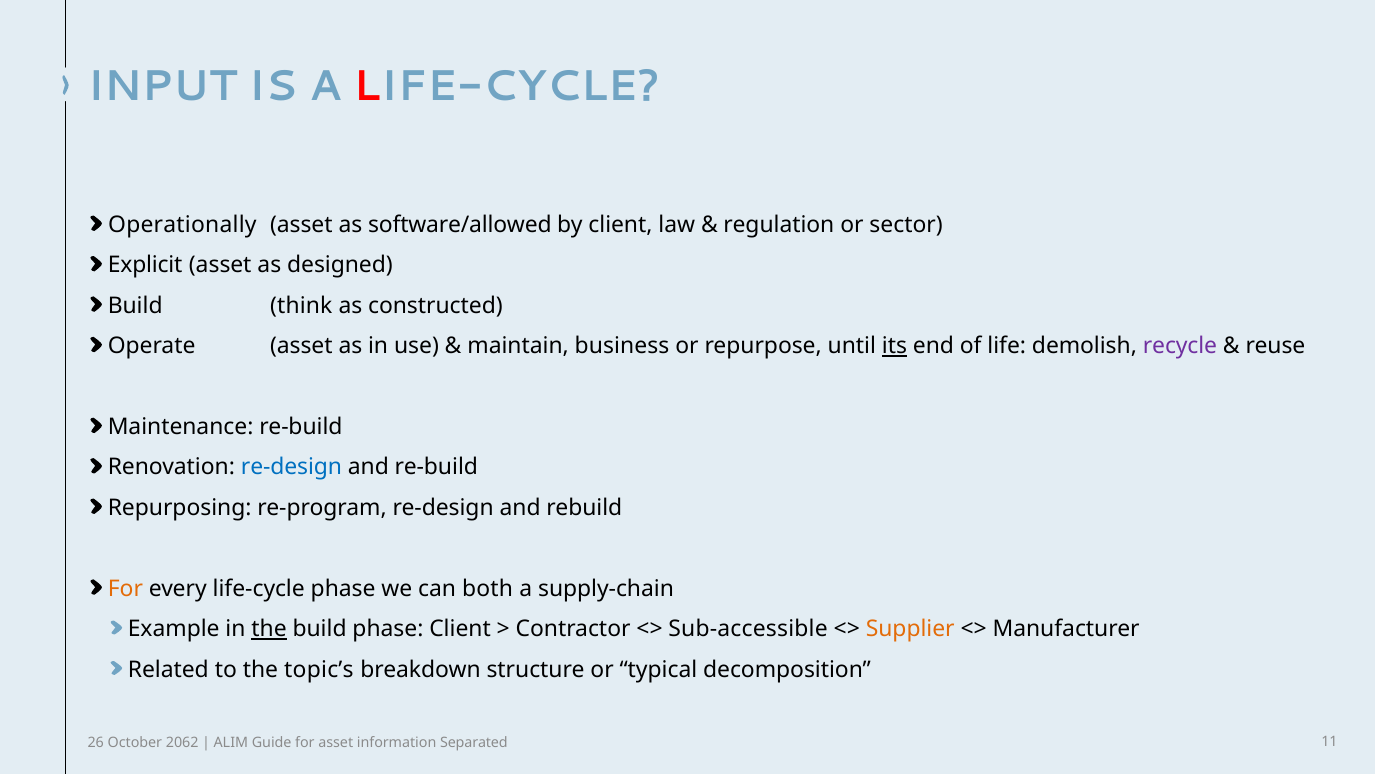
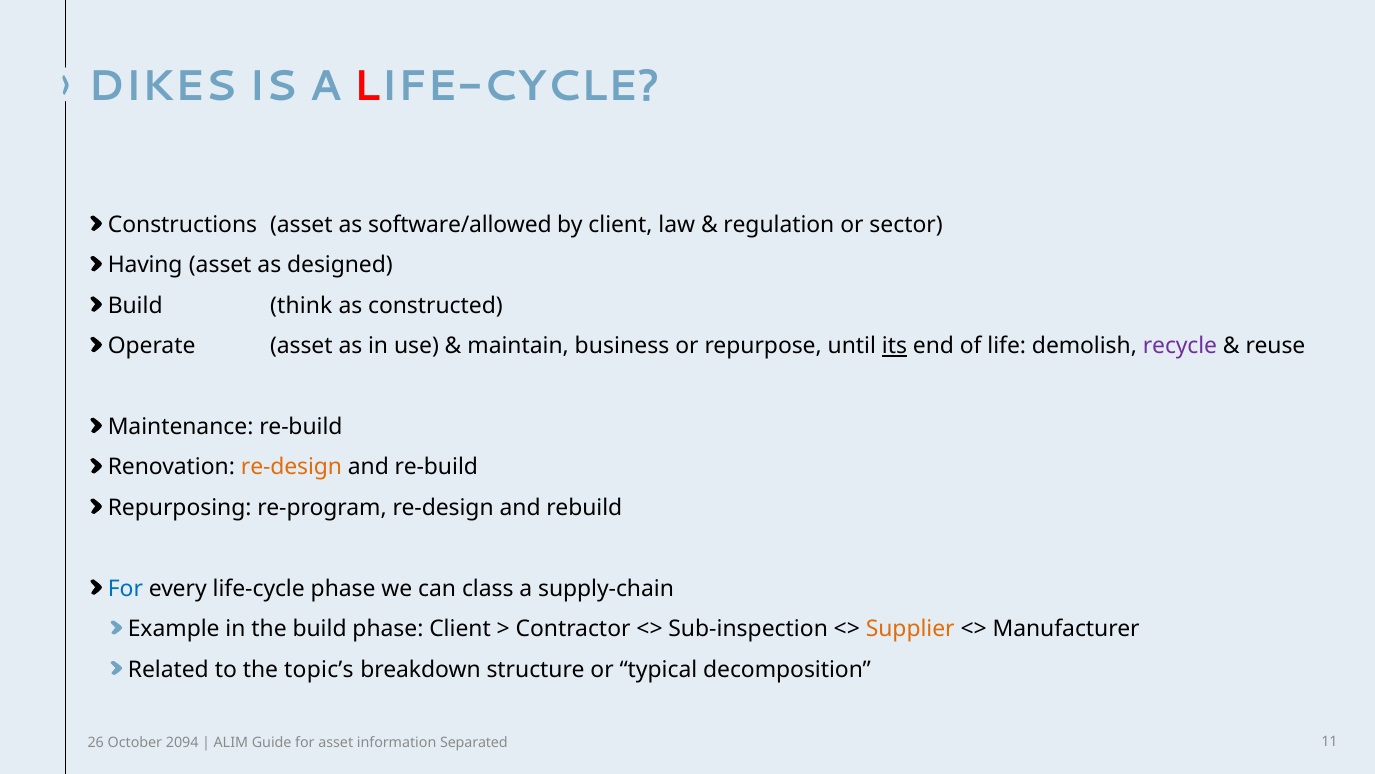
INPUT: INPUT -> DIKES
Operationally: Operationally -> Constructions
Explicit: Explicit -> Having
re-design at (291, 467) colour: blue -> orange
For at (125, 588) colour: orange -> blue
both: both -> class
the at (269, 629) underline: present -> none
Sub-accessible: Sub-accessible -> Sub-inspection
2062: 2062 -> 2094
